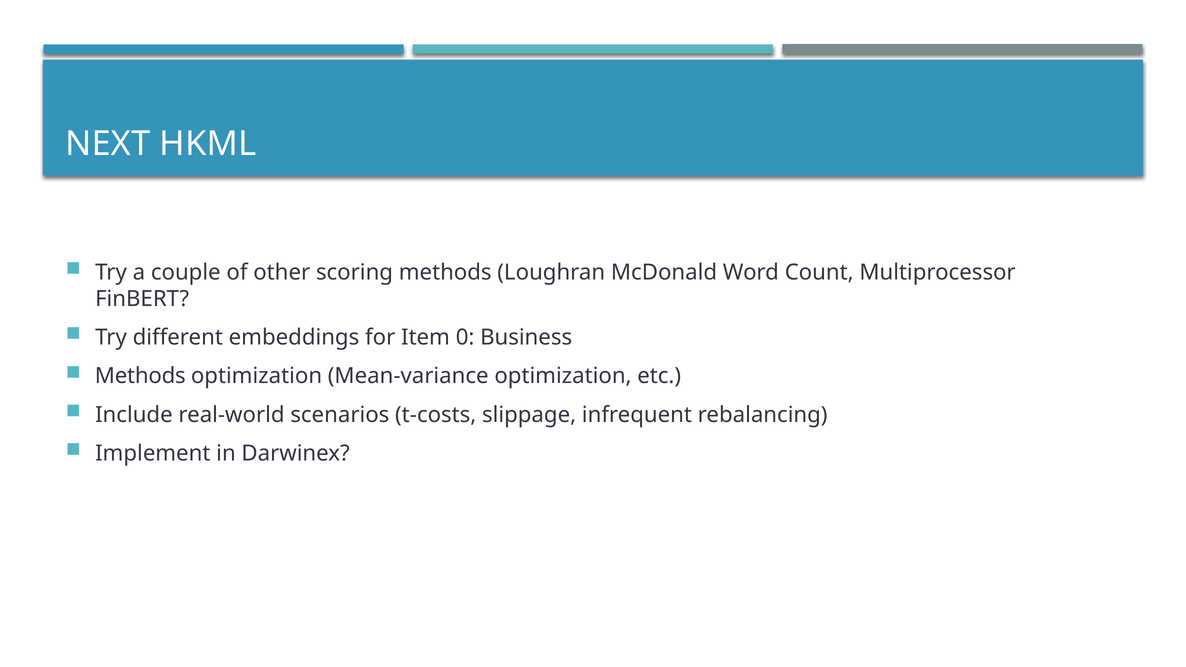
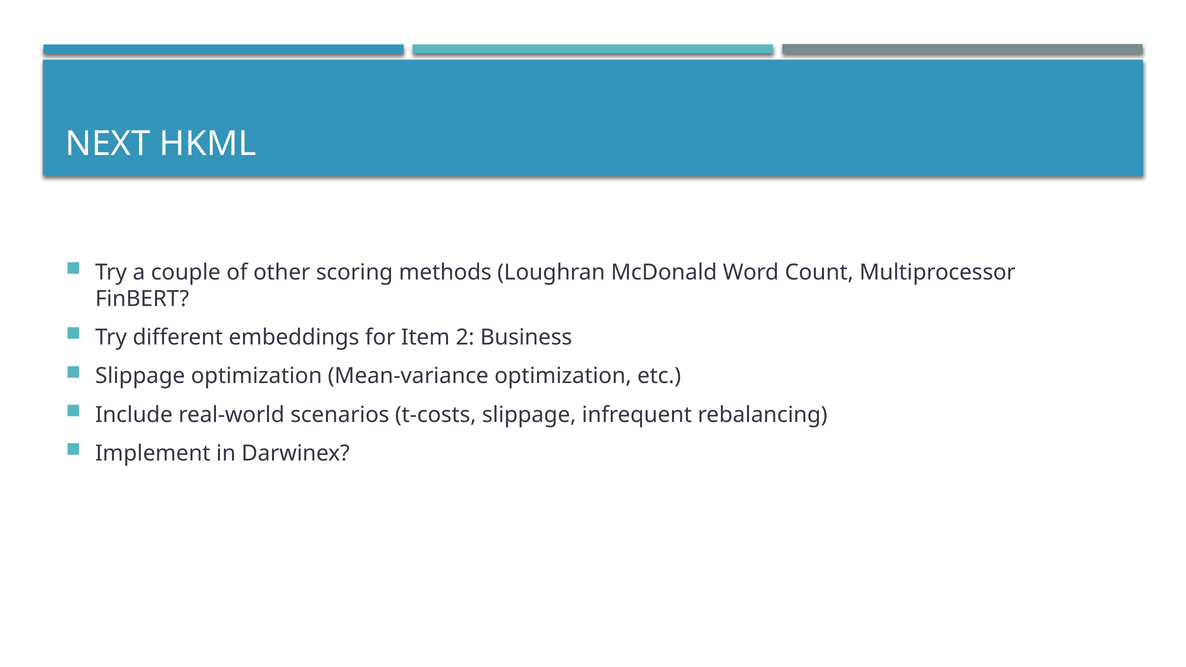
0: 0 -> 2
Methods at (140, 376): Methods -> Slippage
